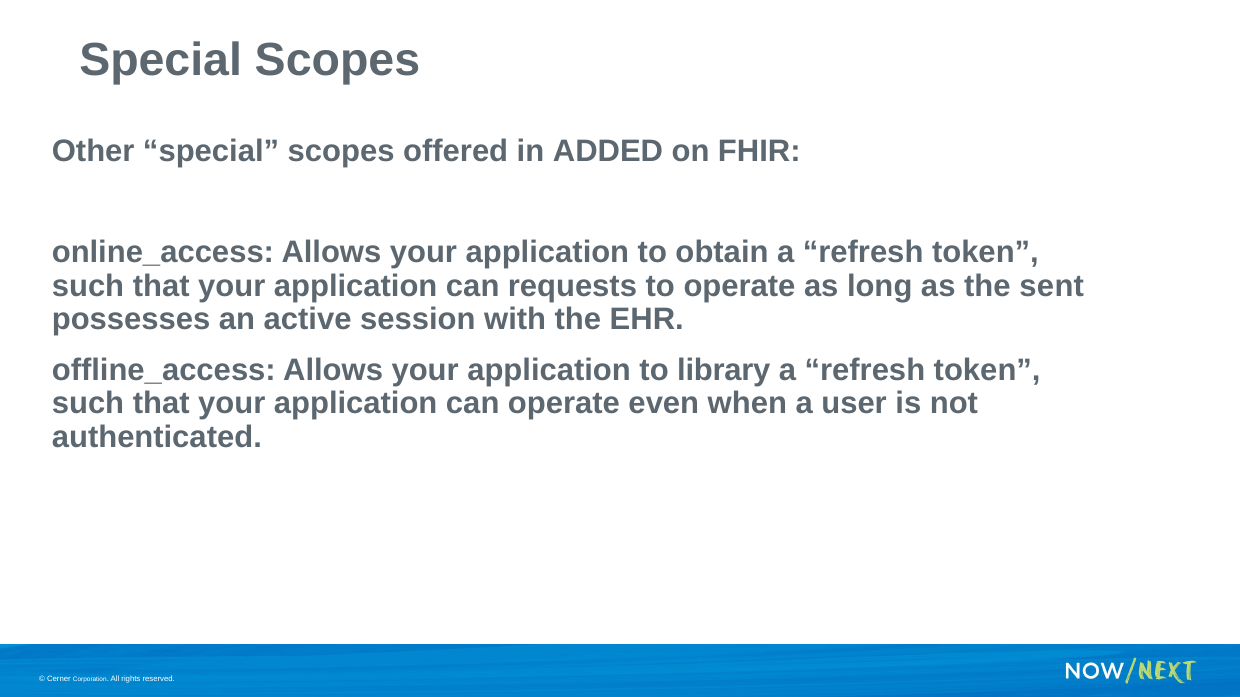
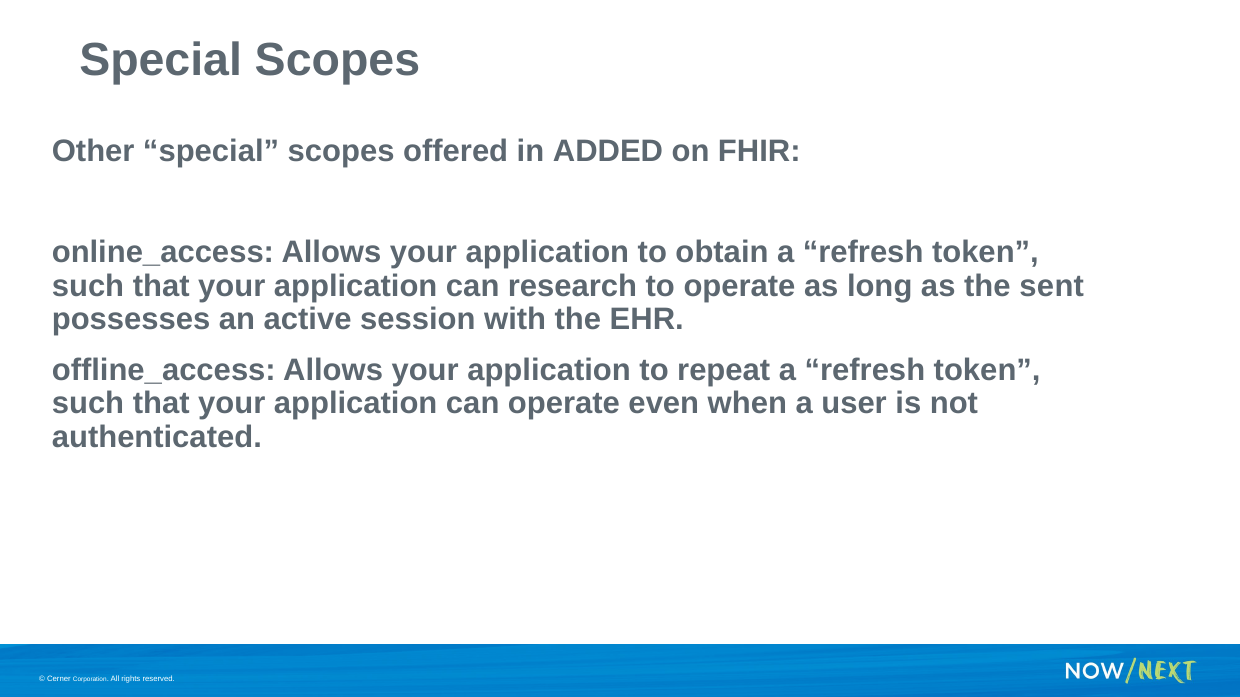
requests: requests -> research
library: library -> repeat
